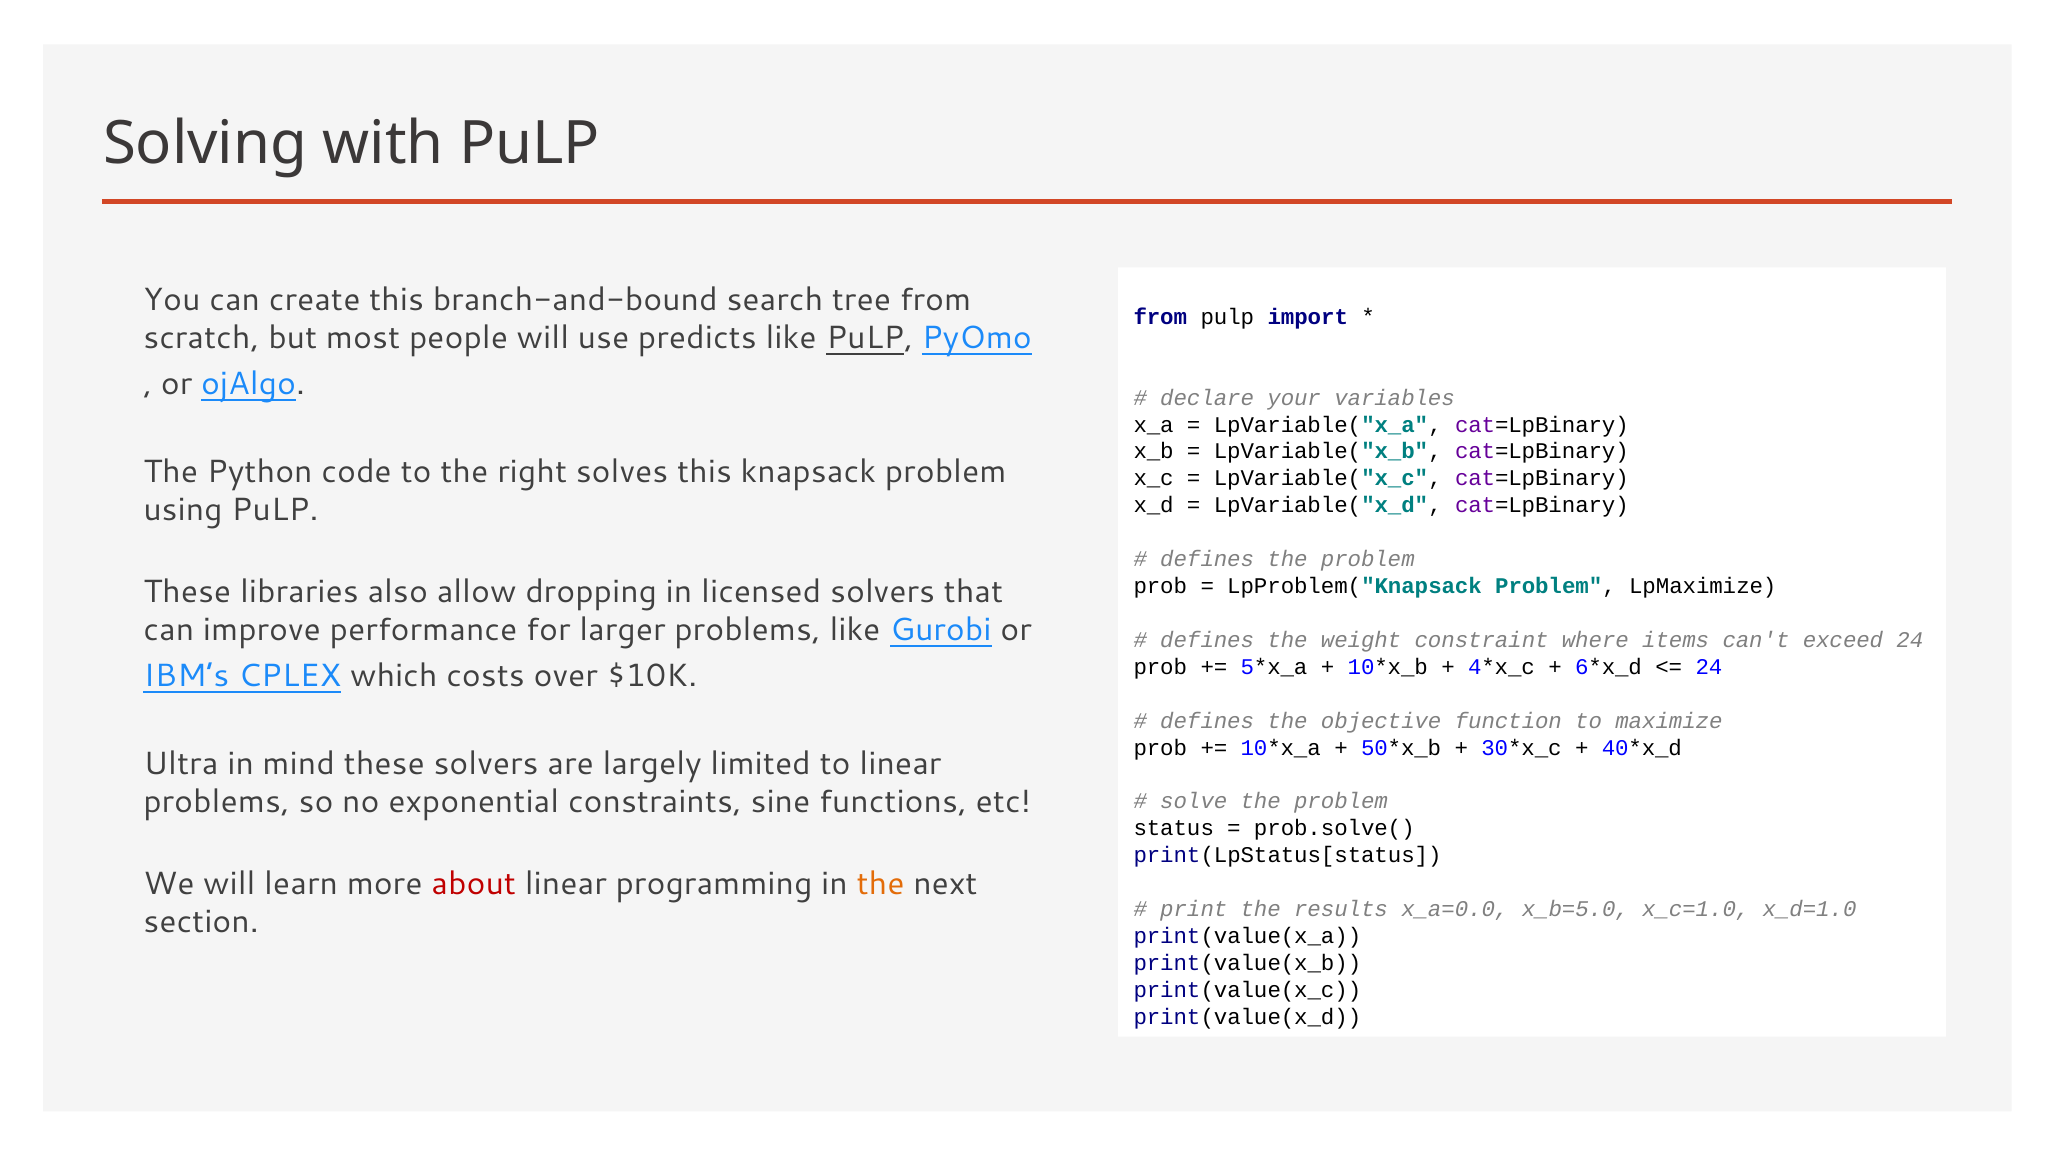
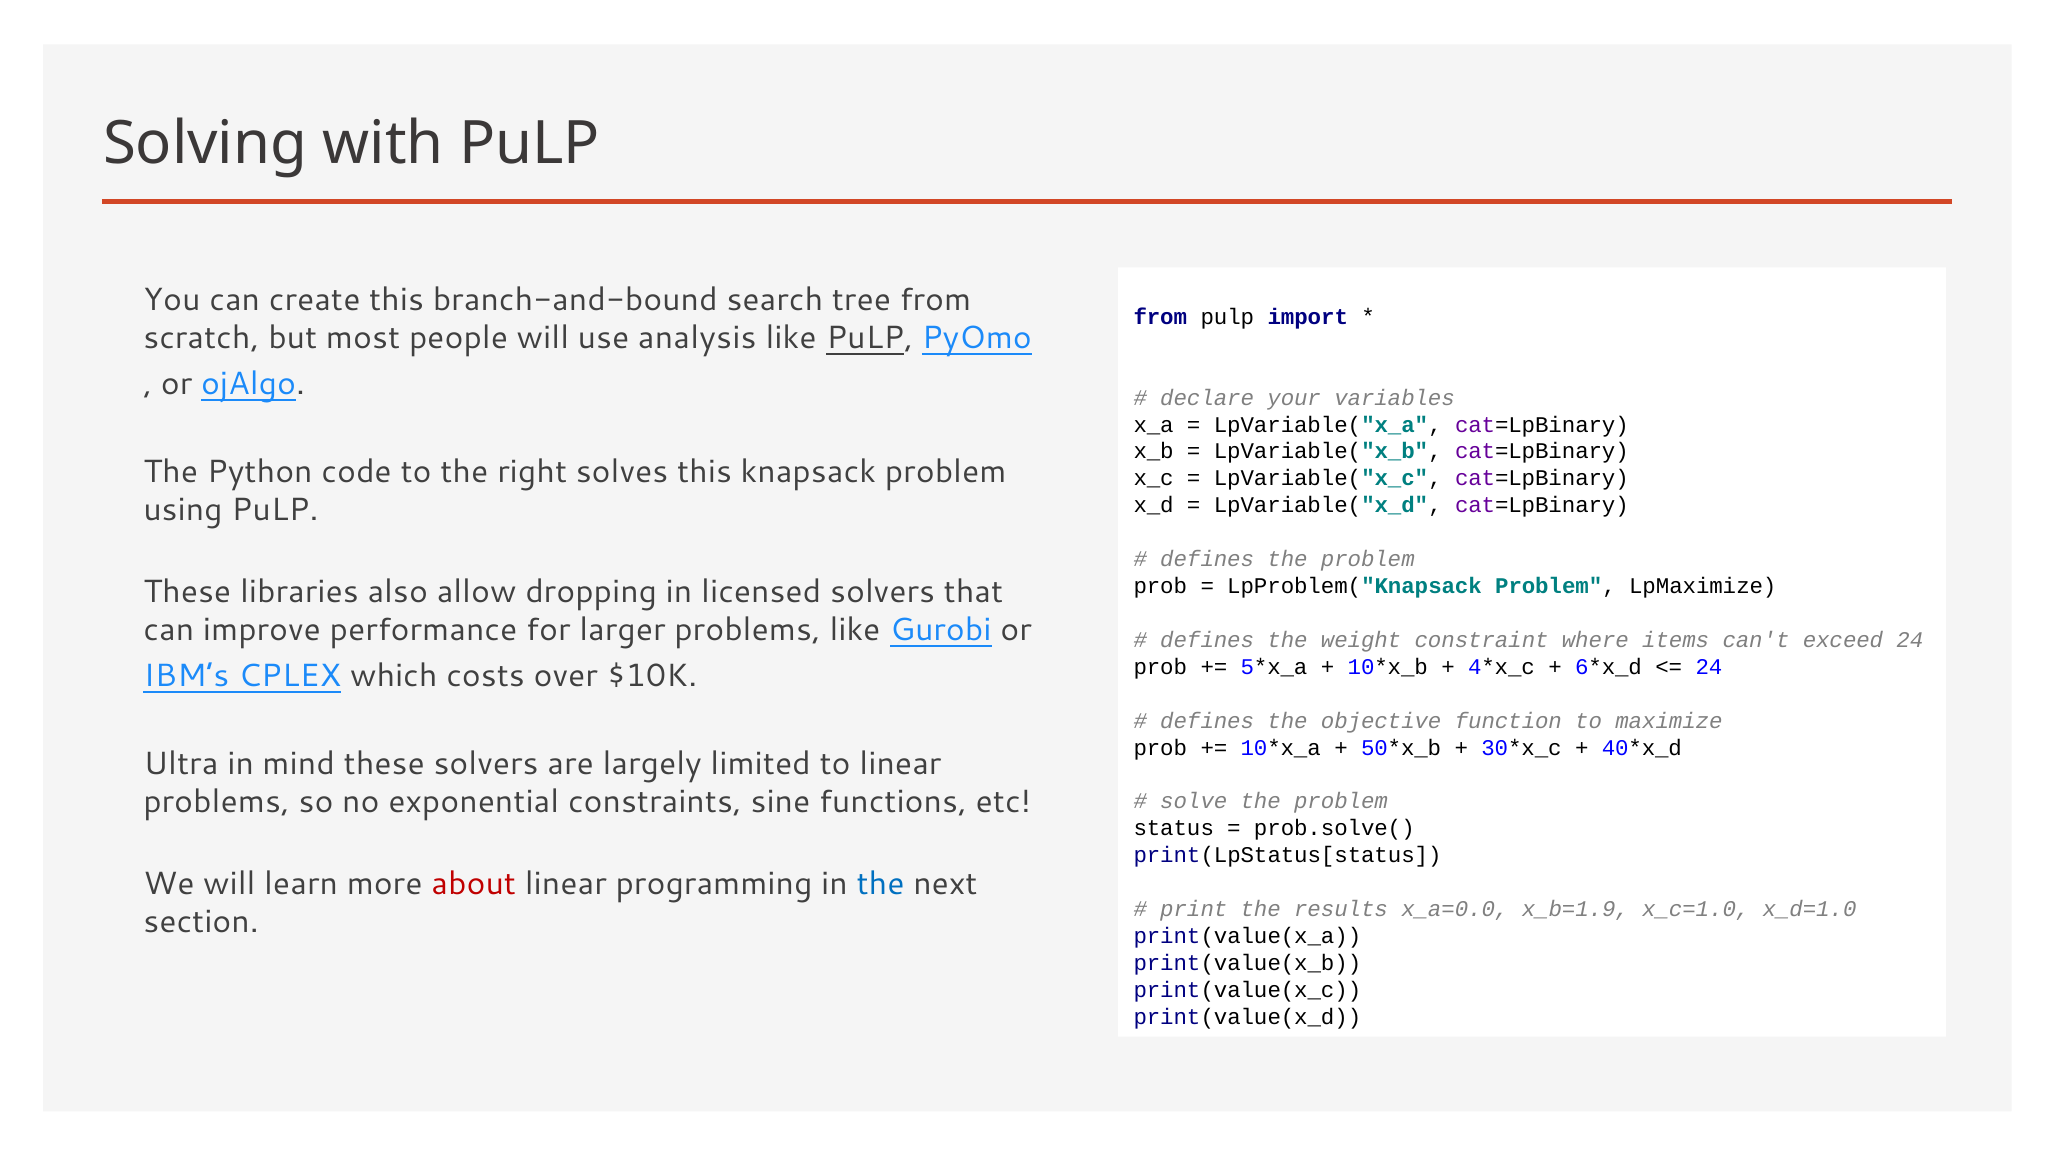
predicts: predicts -> analysis
the at (881, 884) colour: orange -> blue
x_b=5.0: x_b=5.0 -> x_b=1.9
